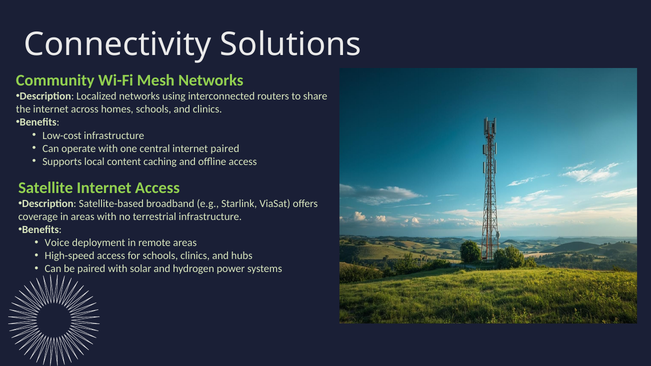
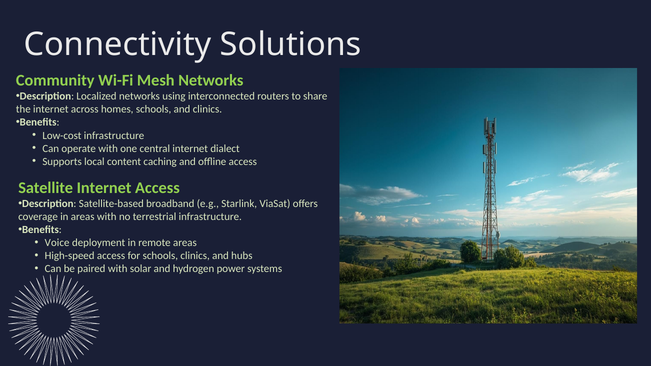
internet paired: paired -> dialect
